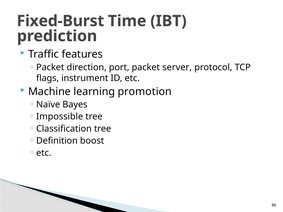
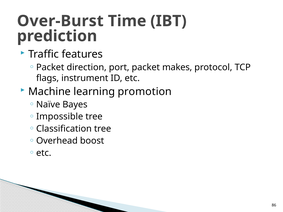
Fixed-Burst: Fixed-Burst -> Over-Burst
server: server -> makes
Definition: Definition -> Overhead
